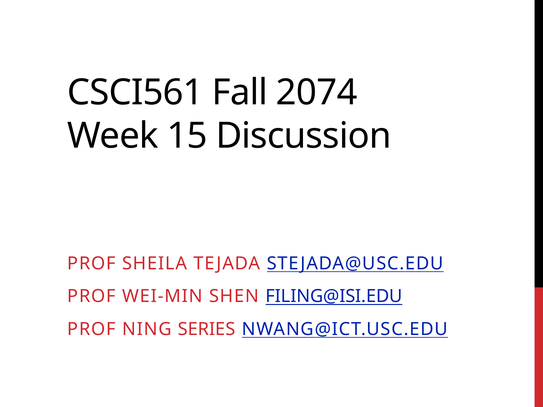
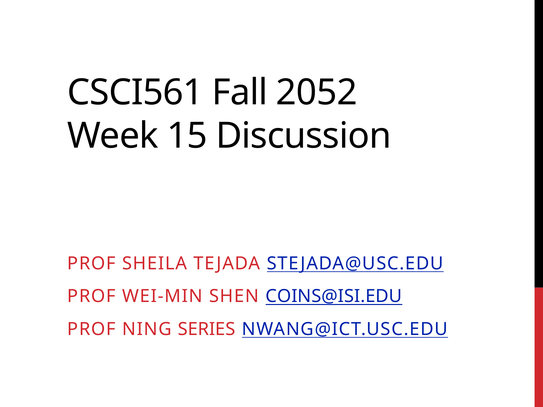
2074: 2074 -> 2052
FILING@ISI.EDU: FILING@ISI.EDU -> COINS@ISI.EDU
